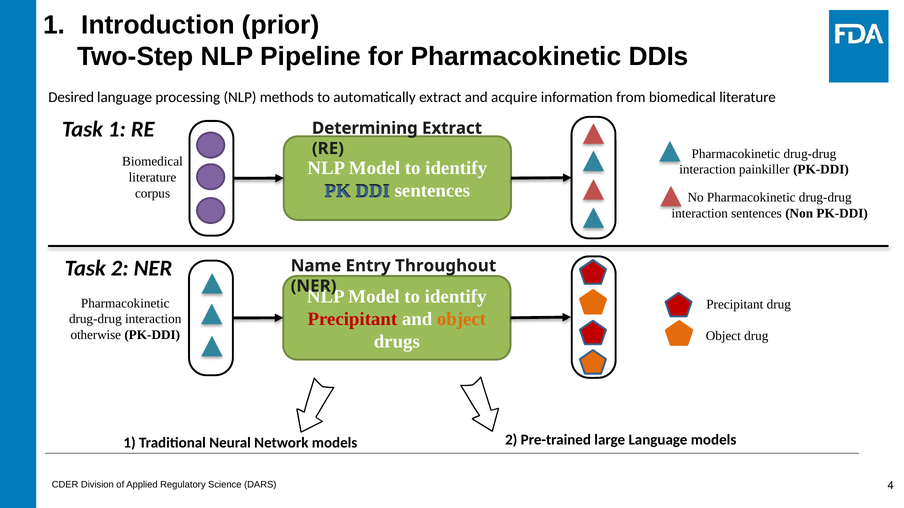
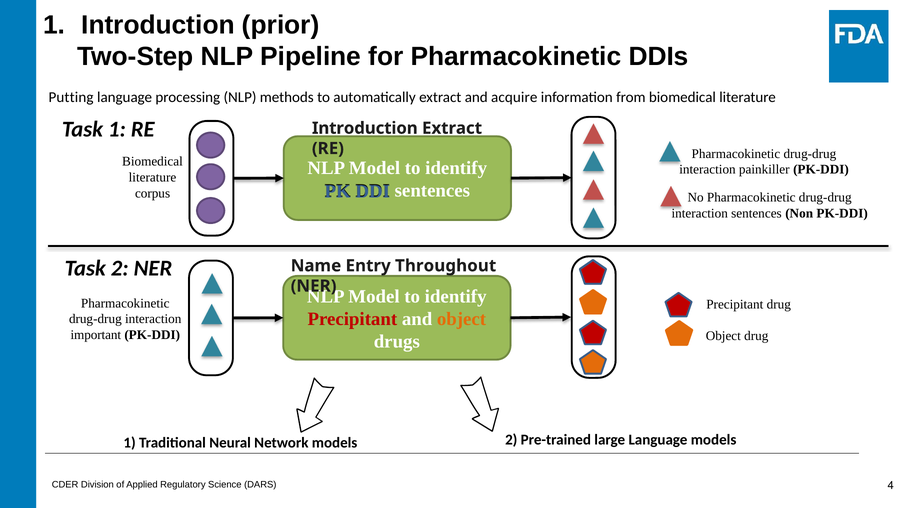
Desired: Desired -> Putting
Determining at (365, 128): Determining -> Introduction
otherwise: otherwise -> important
